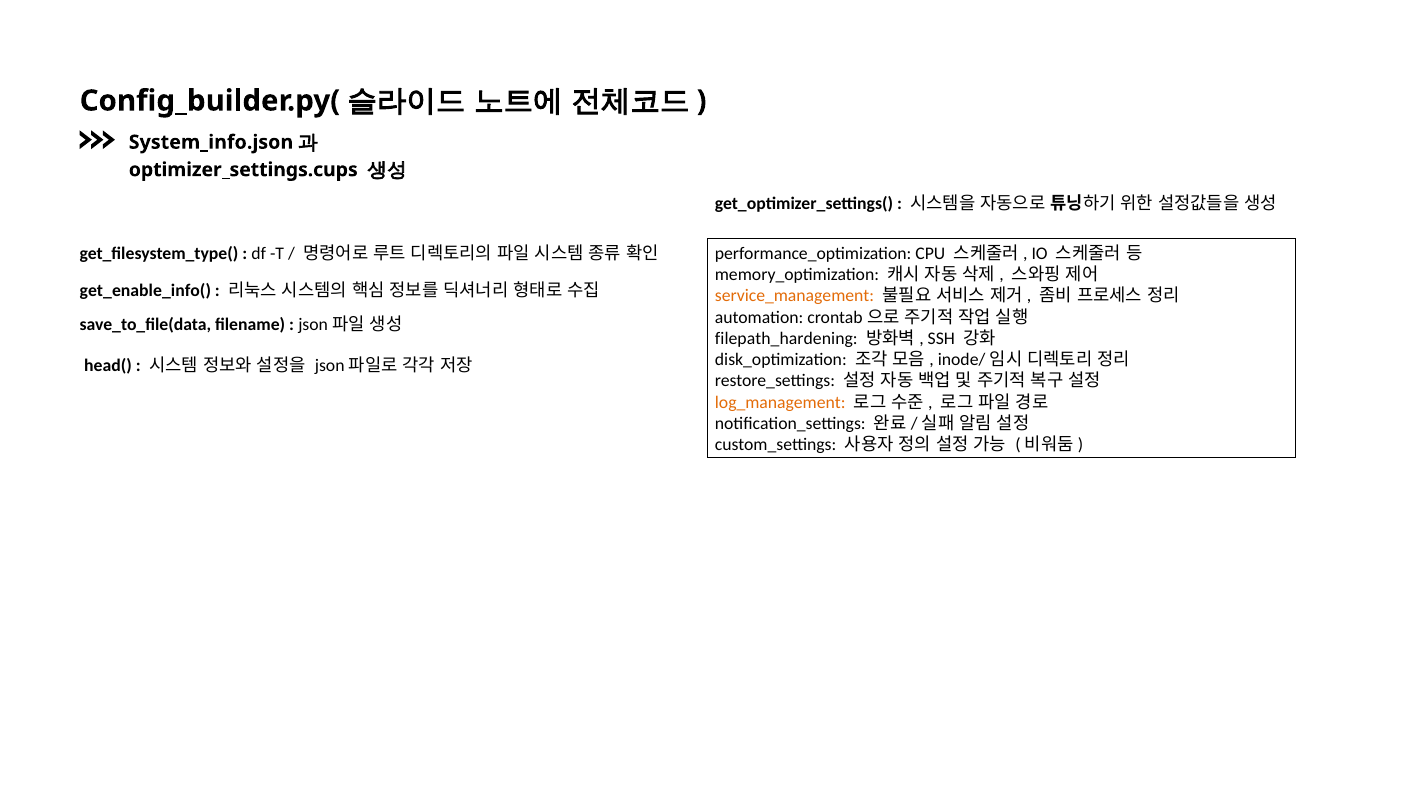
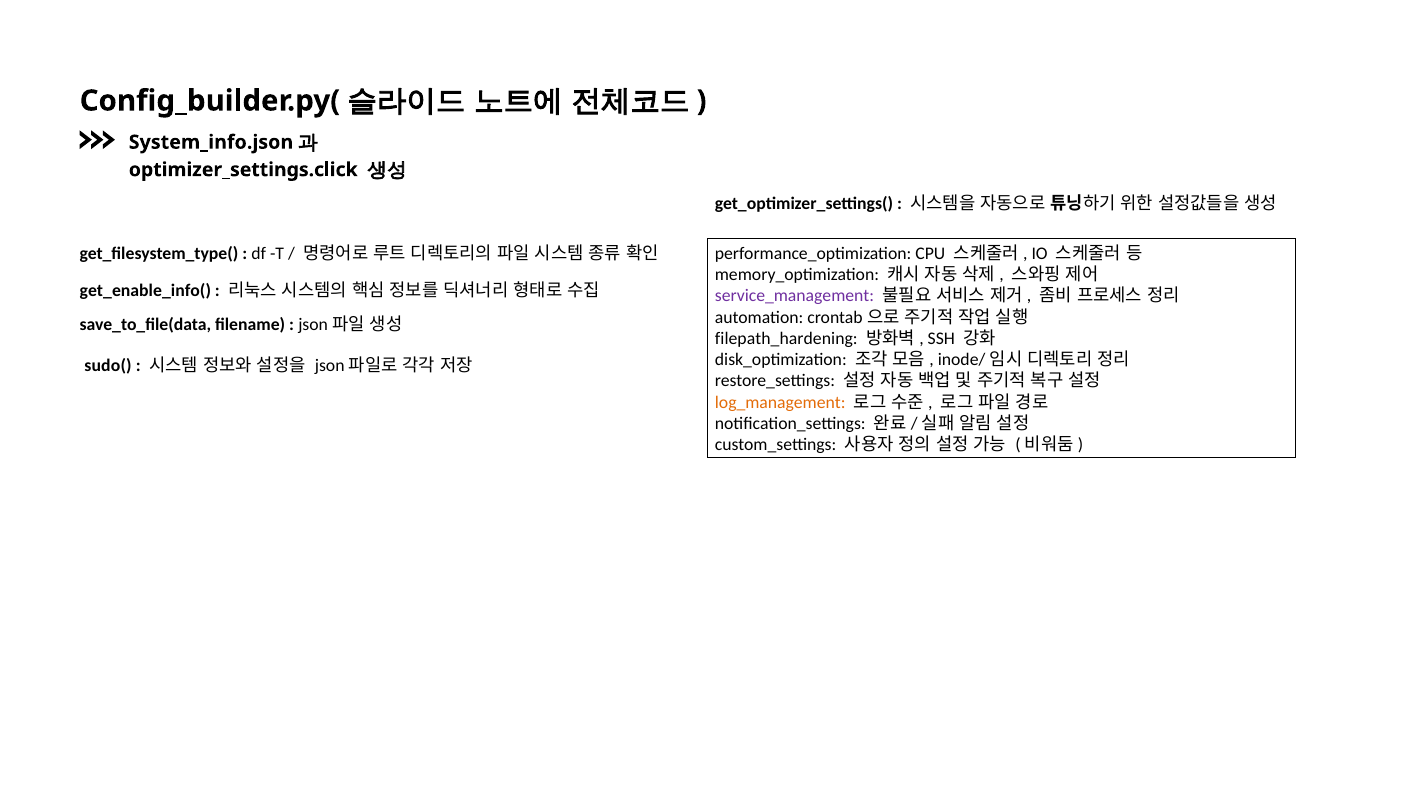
optimizer_settings.cups: optimizer_settings.cups -> optimizer_settings.click
service_management colour: orange -> purple
head(: head( -> sudo(
